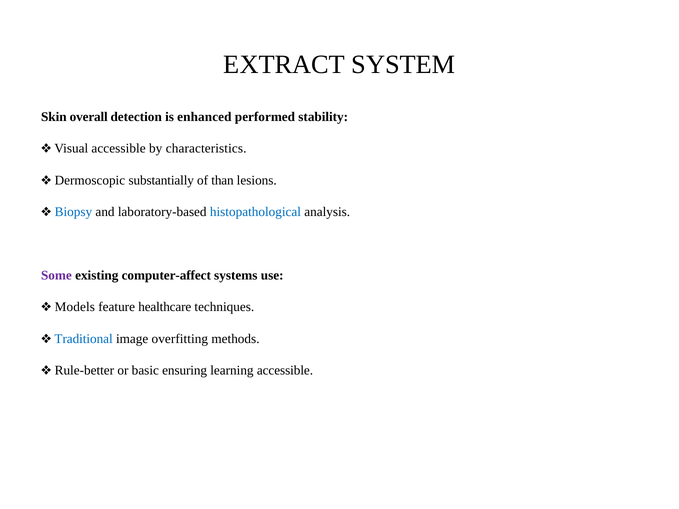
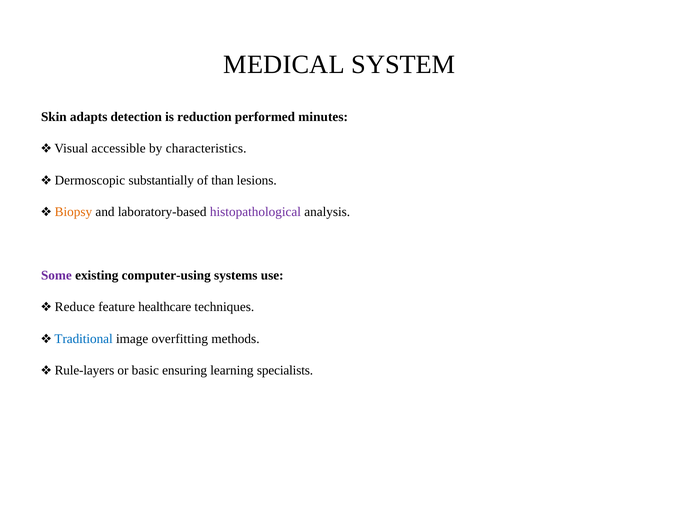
EXTRACT: EXTRACT -> MEDICAL
overall: overall -> adapts
enhanced: enhanced -> reduction
stability: stability -> minutes
Biopsy colour: blue -> orange
histopathological colour: blue -> purple
computer-affect: computer-affect -> computer-using
Models: Models -> Reduce
Rule-better: Rule-better -> Rule-layers
learning accessible: accessible -> specialists
